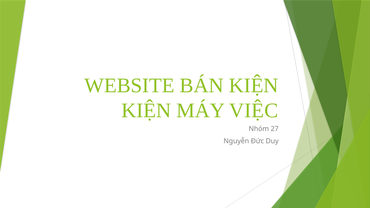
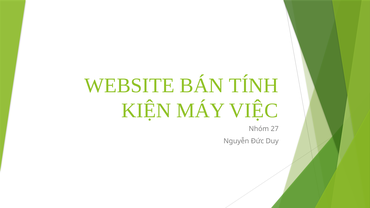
BÁN KIỆN: KIỆN -> TÍNH
